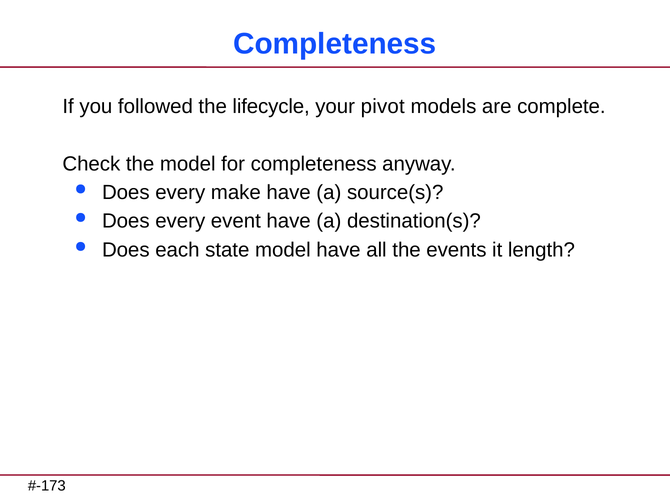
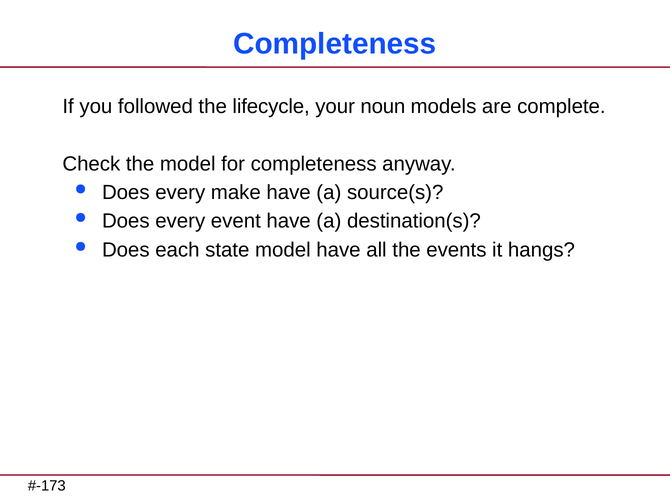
pivot: pivot -> noun
length: length -> hangs
